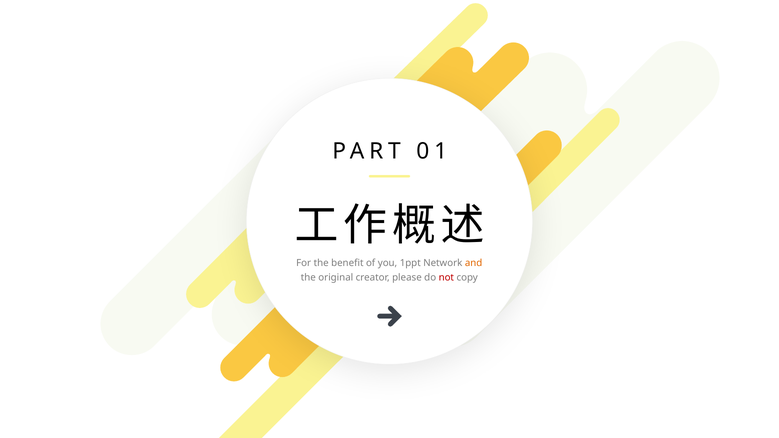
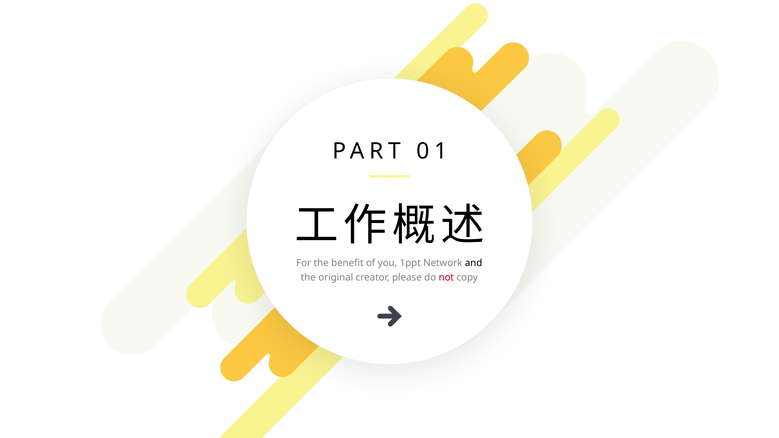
and colour: orange -> black
